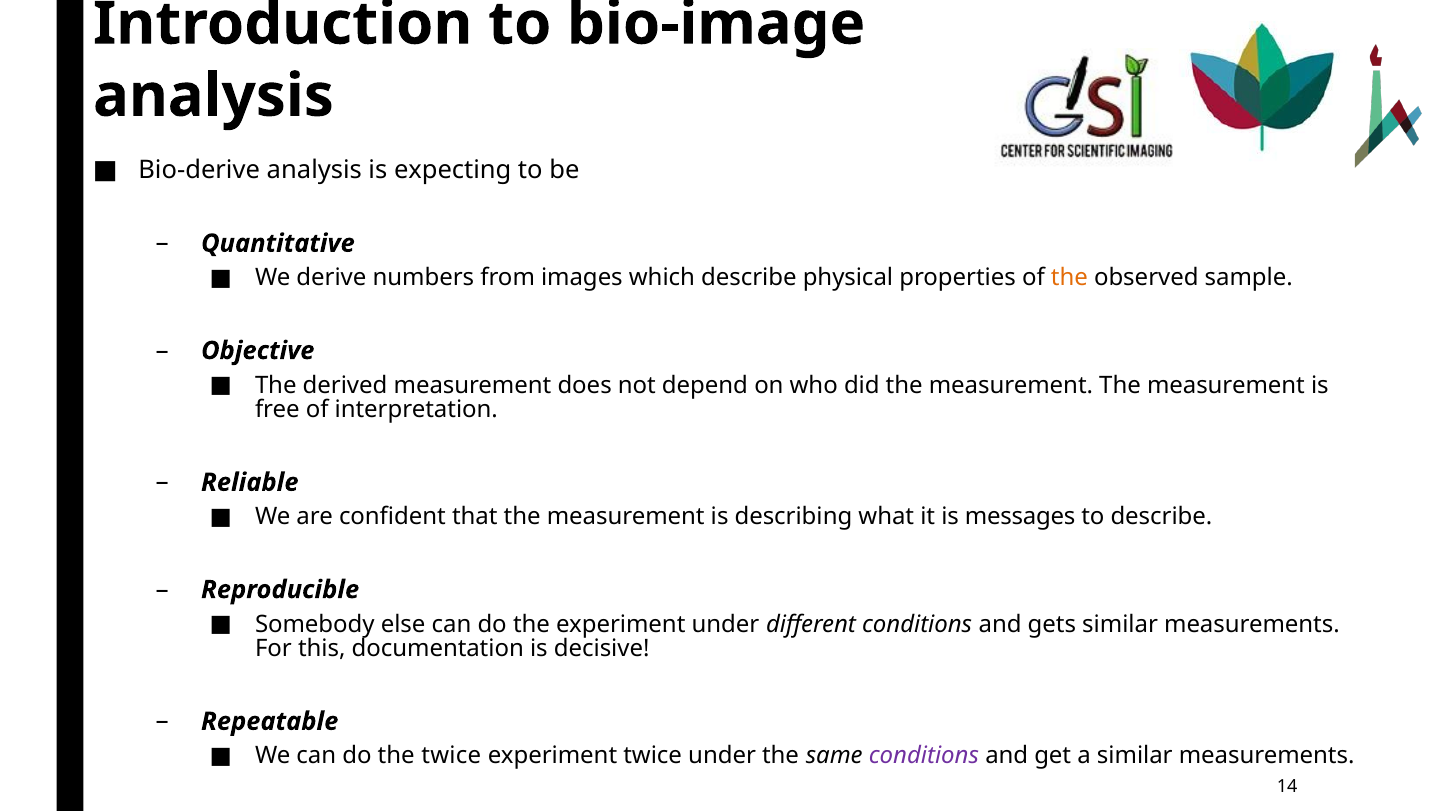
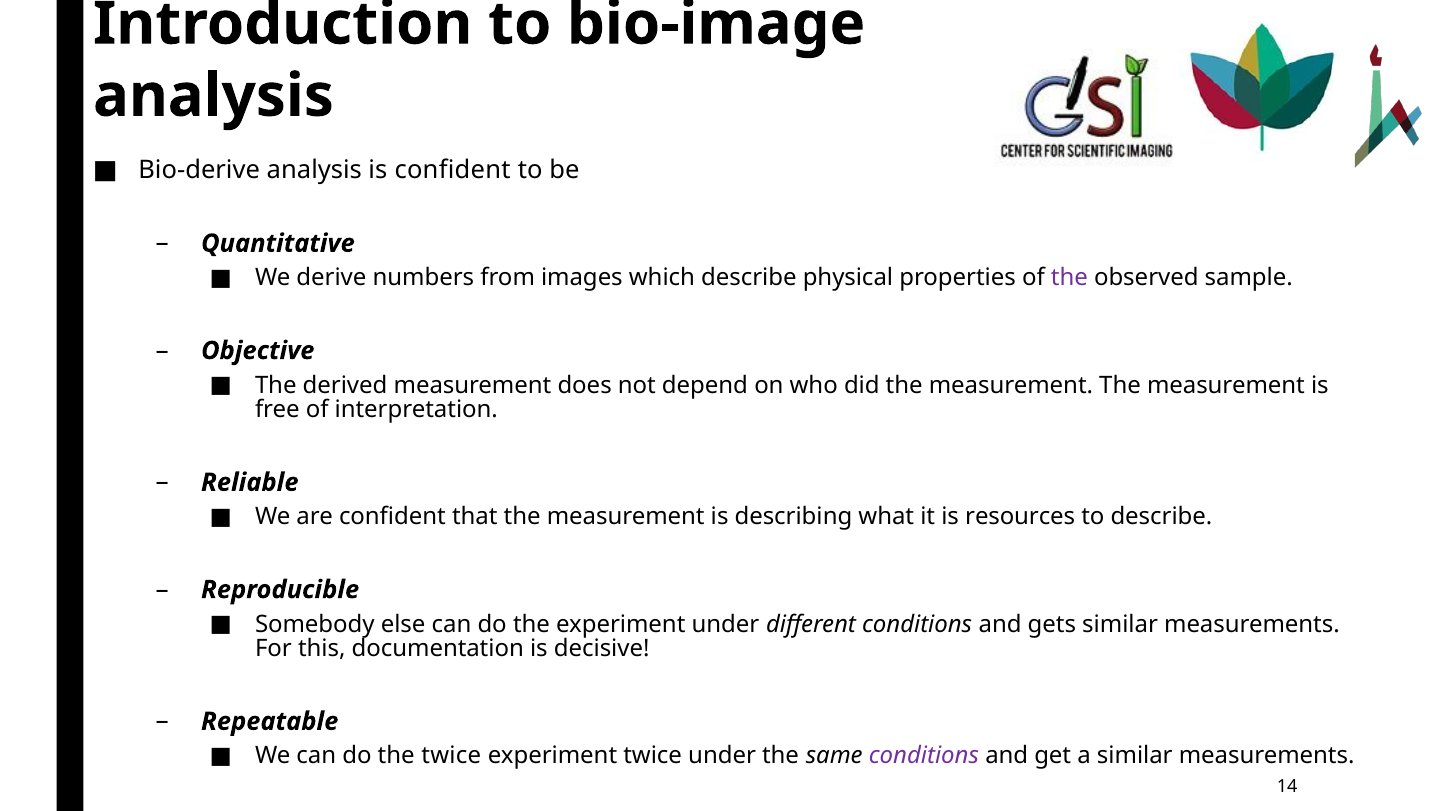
is expecting: expecting -> confident
the at (1069, 278) colour: orange -> purple
messages: messages -> resources
